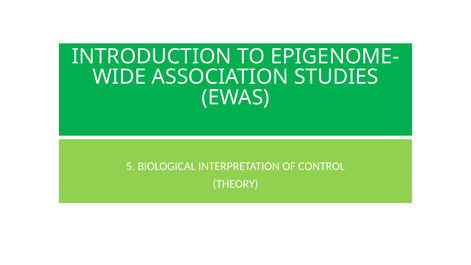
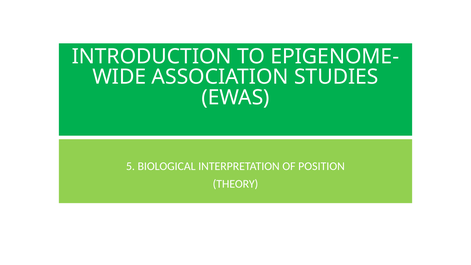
CONTROL: CONTROL -> POSITION
